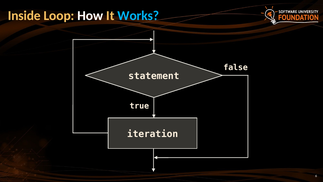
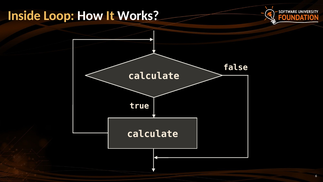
Works colour: light blue -> white
statement at (154, 76): statement -> calculate
iteration at (153, 134): iteration -> calculate
